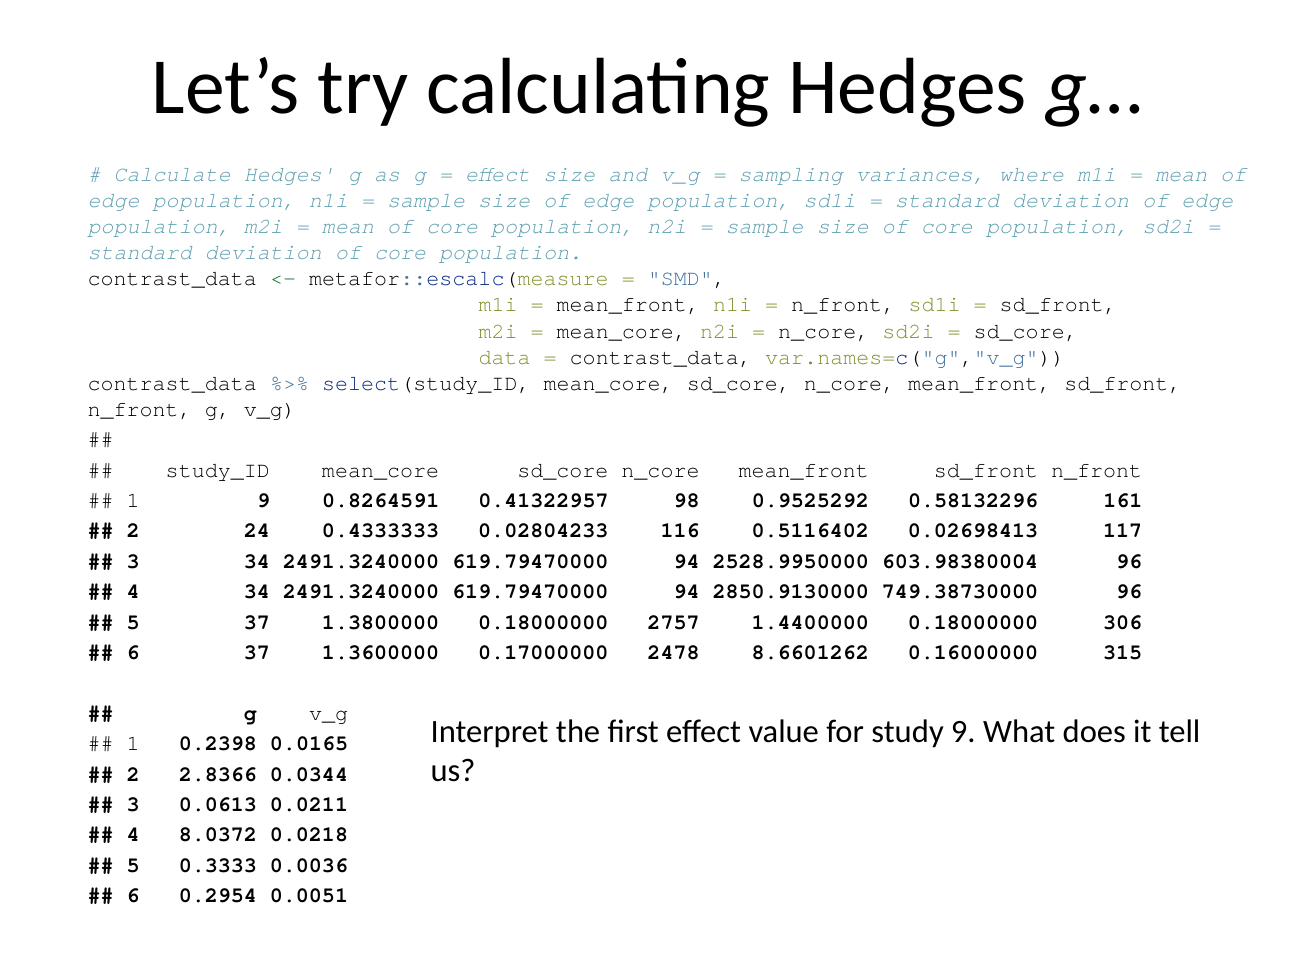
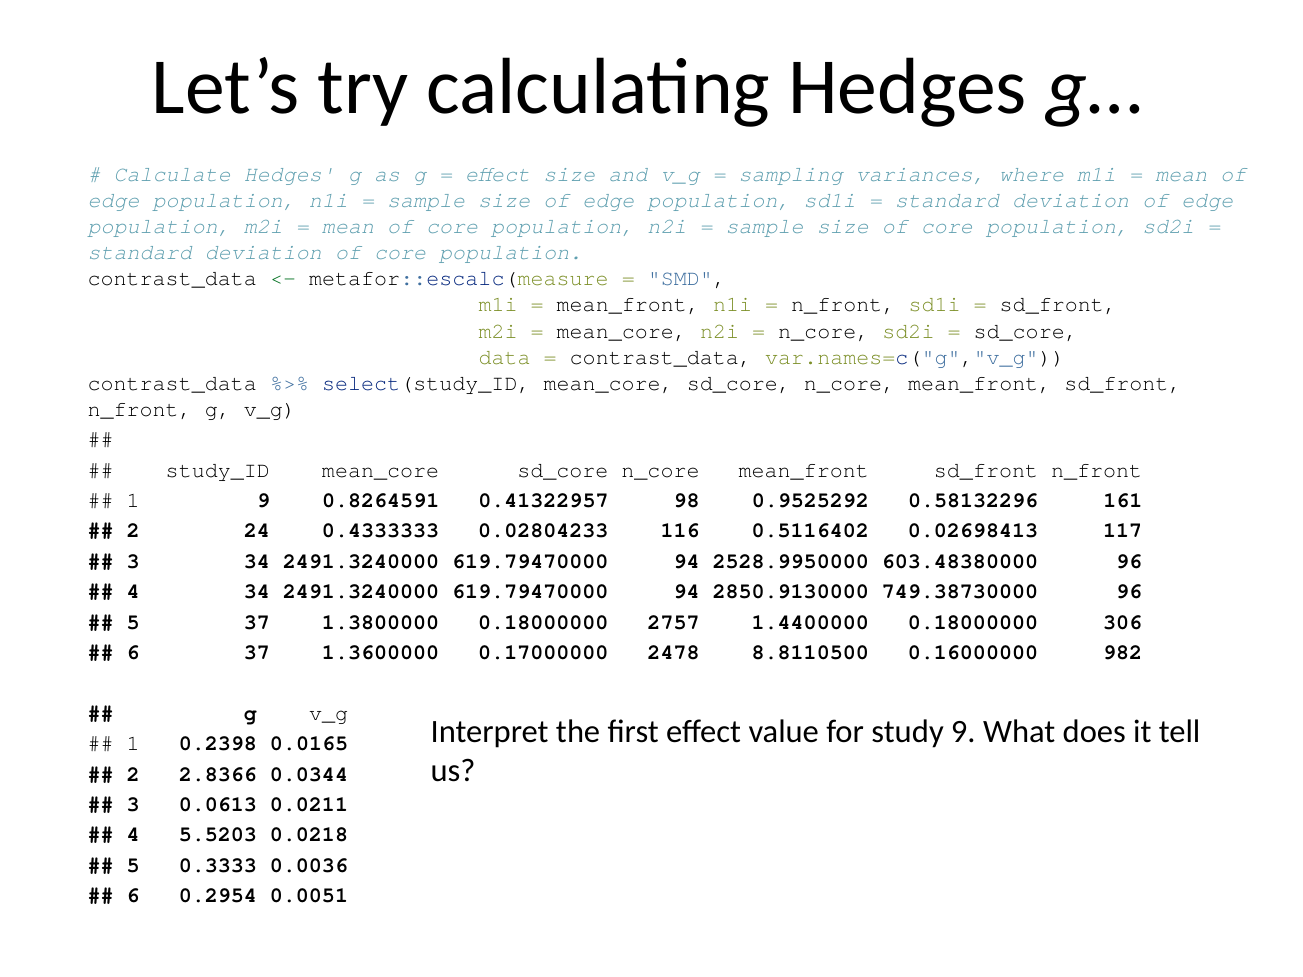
603.98380004: 603.98380004 -> 603.48380000
8.6601262: 8.6601262 -> 8.8110500
315: 315 -> 982
8.0372: 8.0372 -> 5.5203
